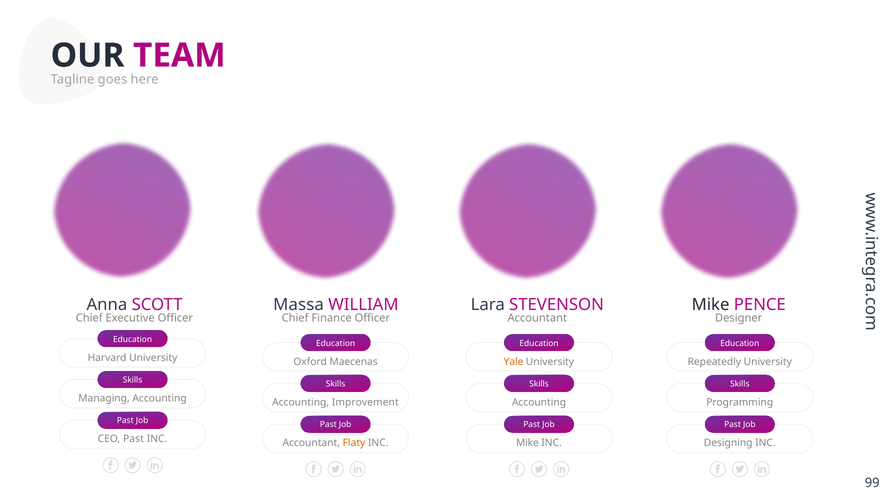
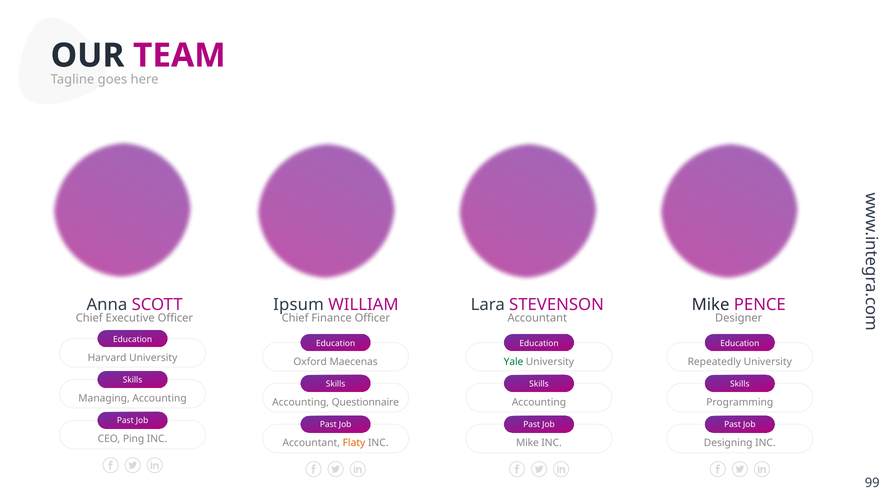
Massa: Massa -> Ipsum
Yale colour: orange -> green
Improvement: Improvement -> Questionnaire
CEO Past: Past -> Ping
